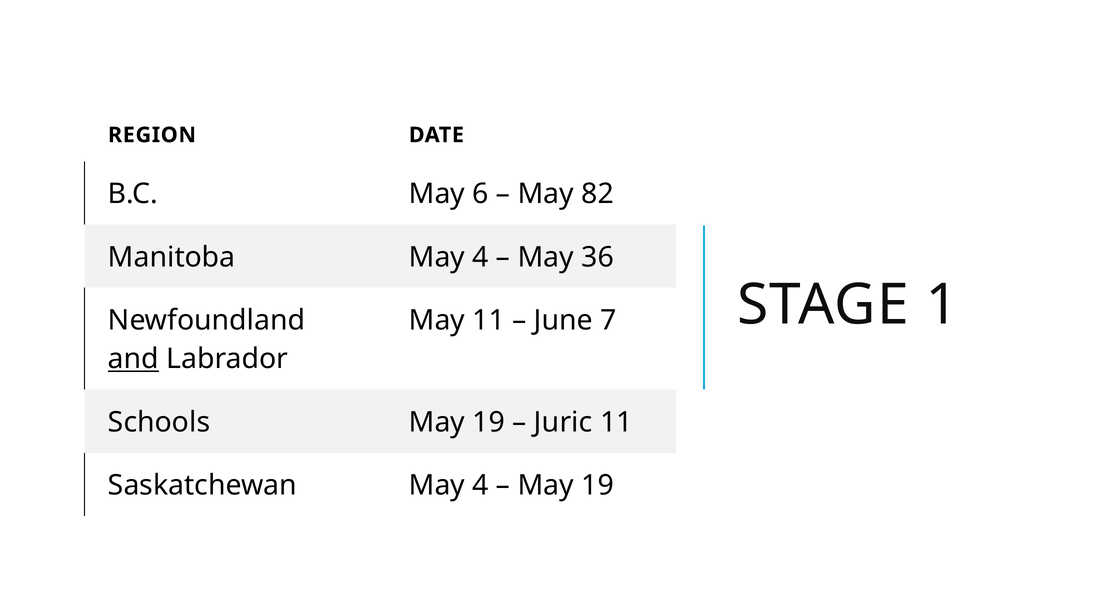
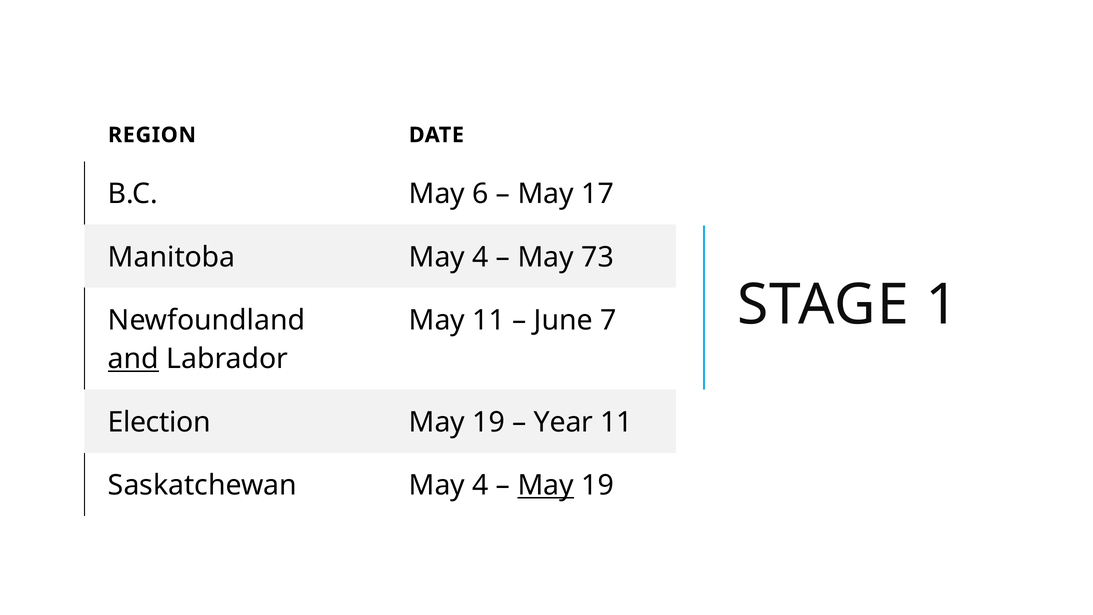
82: 82 -> 17
36: 36 -> 73
Schools: Schools -> Election
Juric: Juric -> Year
May at (546, 485) underline: none -> present
